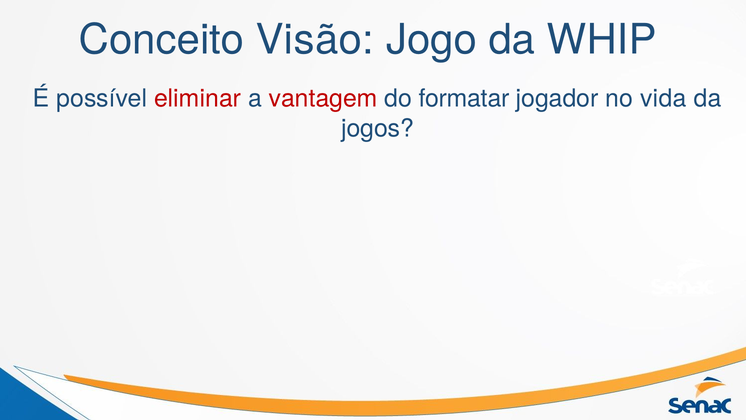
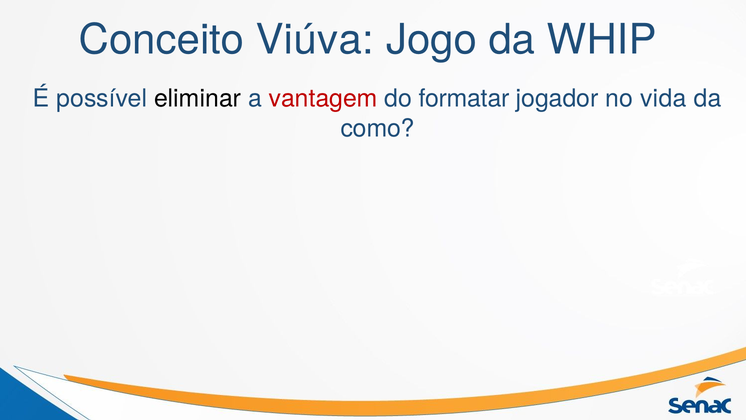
Visão: Visão -> Viúva
eliminar colour: red -> black
jogos: jogos -> como
